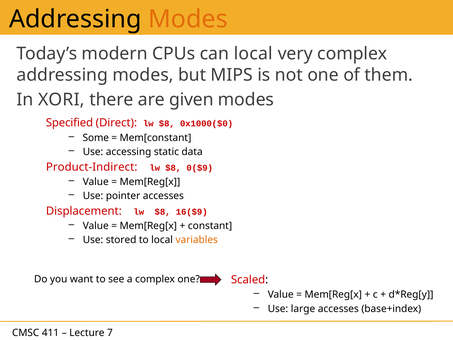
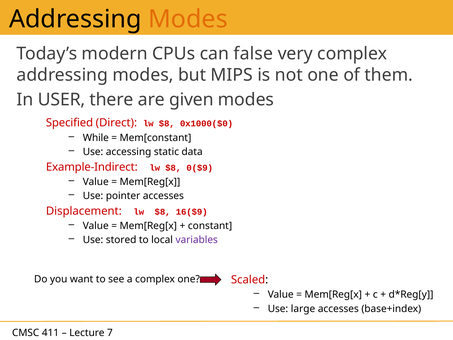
can local: local -> false
XORI: XORI -> USER
Some: Some -> While
Product-Indirect: Product-Indirect -> Example-Indirect
variables colour: orange -> purple
